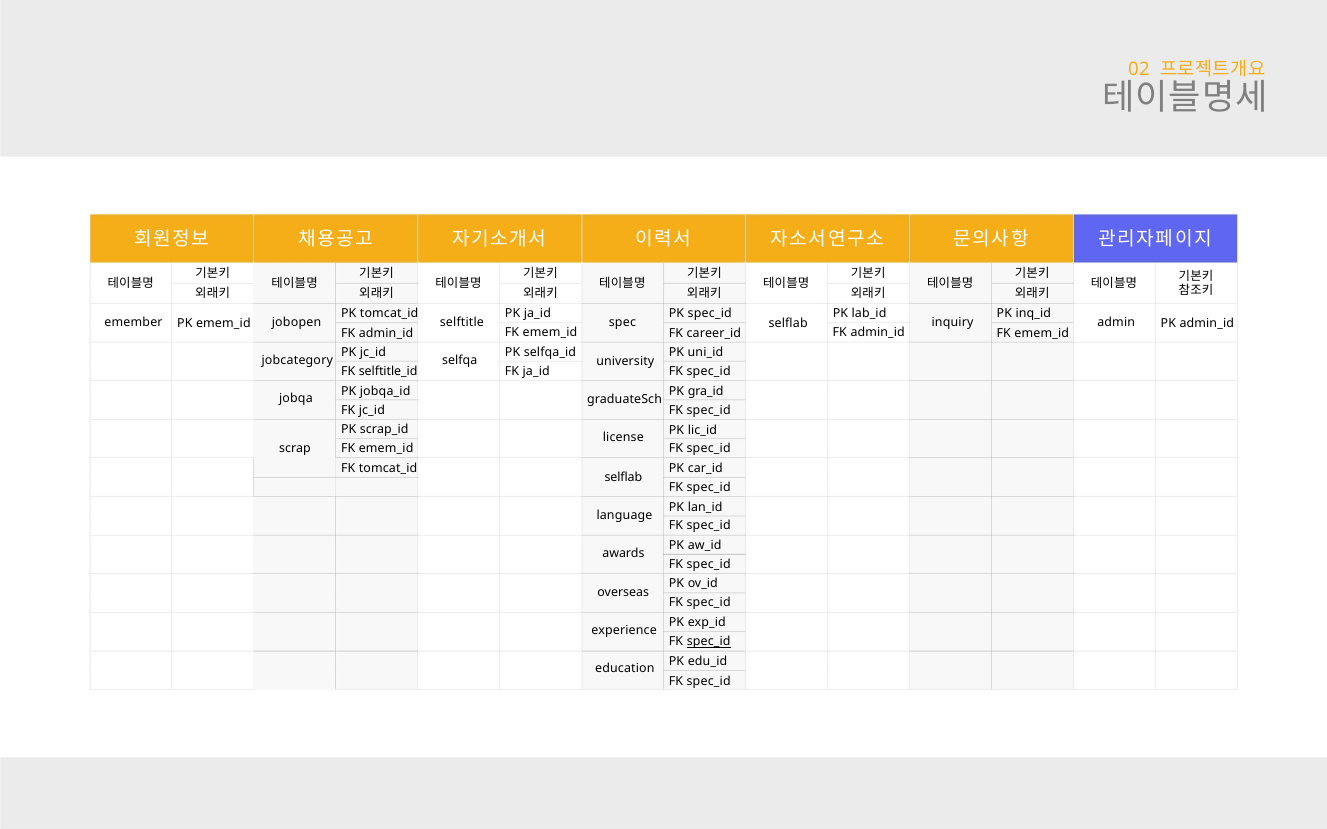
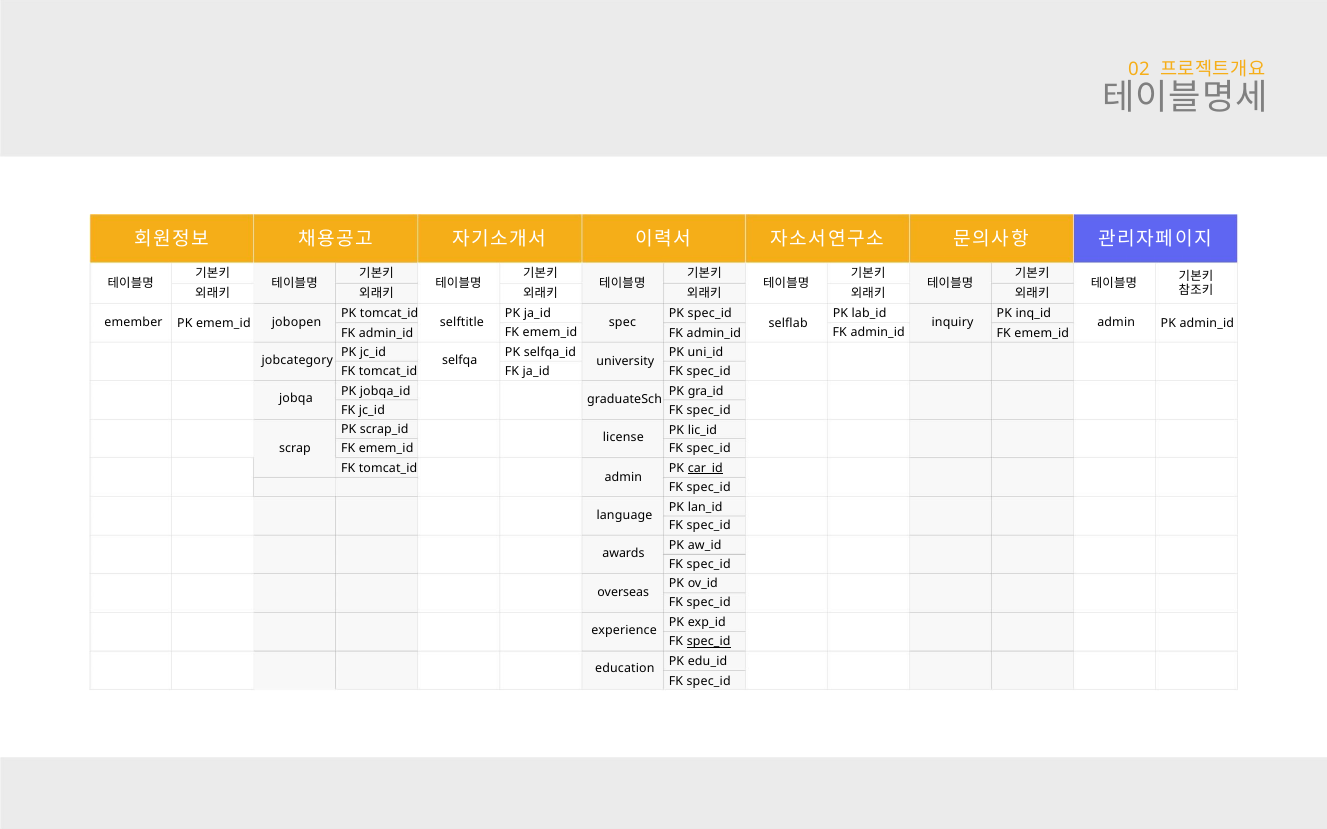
career_id at (714, 333): career_id -> admin_id
selftitle_id at (388, 371): selftitle_id -> tomcat_id
car_id underline: none -> present
selflab at (623, 477): selflab -> admin
